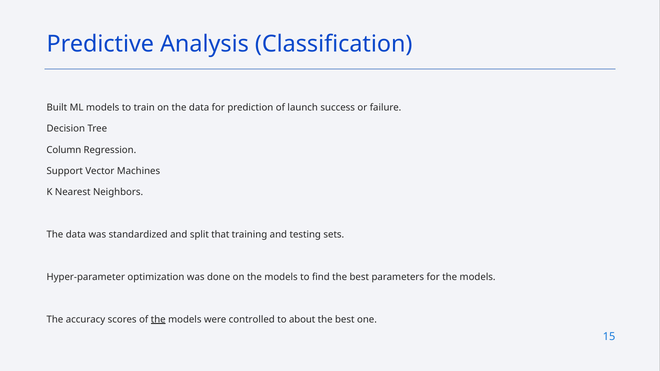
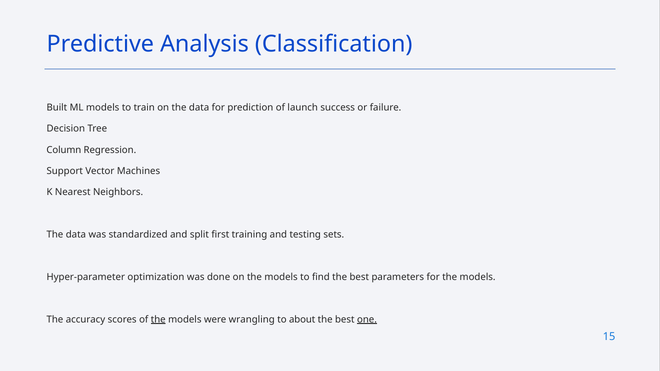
that: that -> first
controlled: controlled -> wrangling
one underline: none -> present
